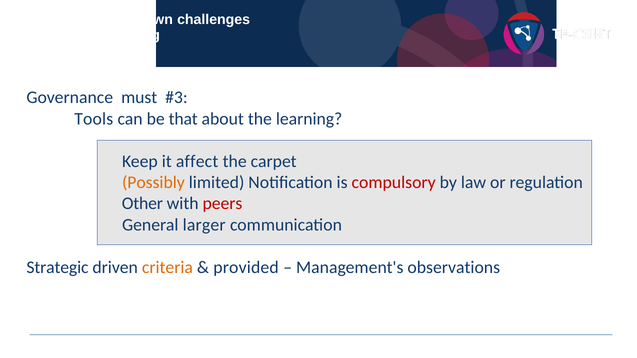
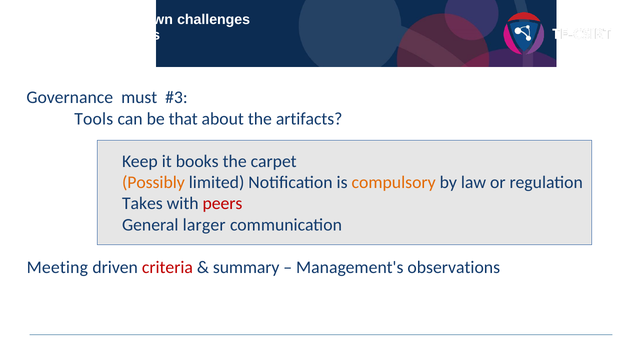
strong: strong -> assets
learning: learning -> artifacts
affect: affect -> books
compulsory colour: red -> orange
Other: Other -> Takes
Strategic: Strategic -> Meeting
criteria colour: orange -> red
provided: provided -> summary
